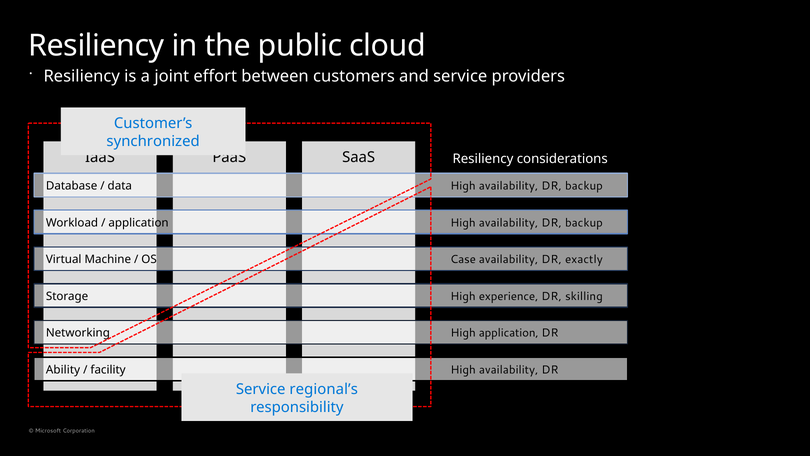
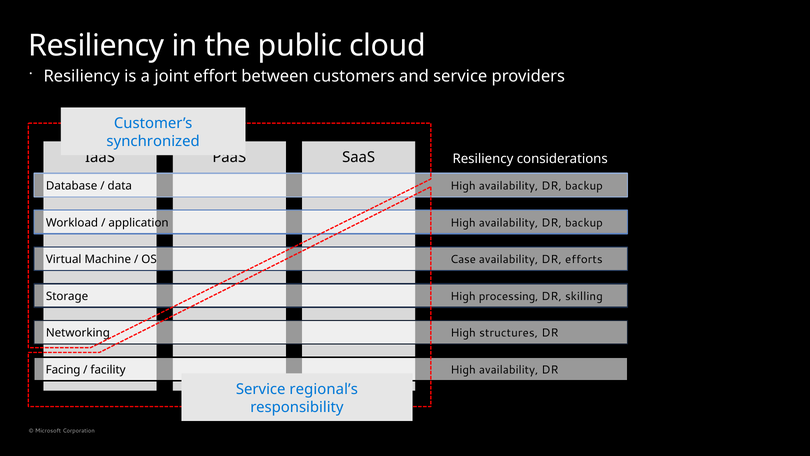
exactly: exactly -> efforts
experience: experience -> processing
High application: application -> structures
Ability: Ability -> Facing
